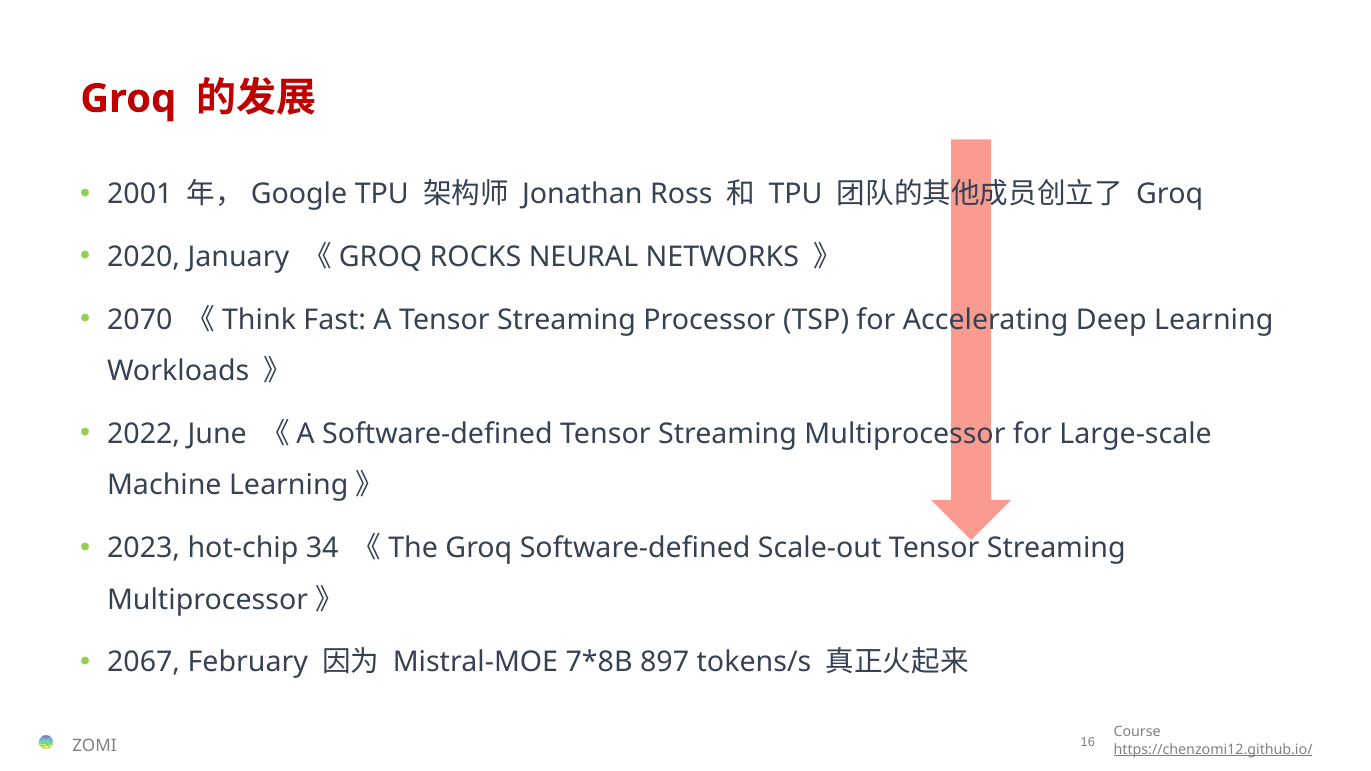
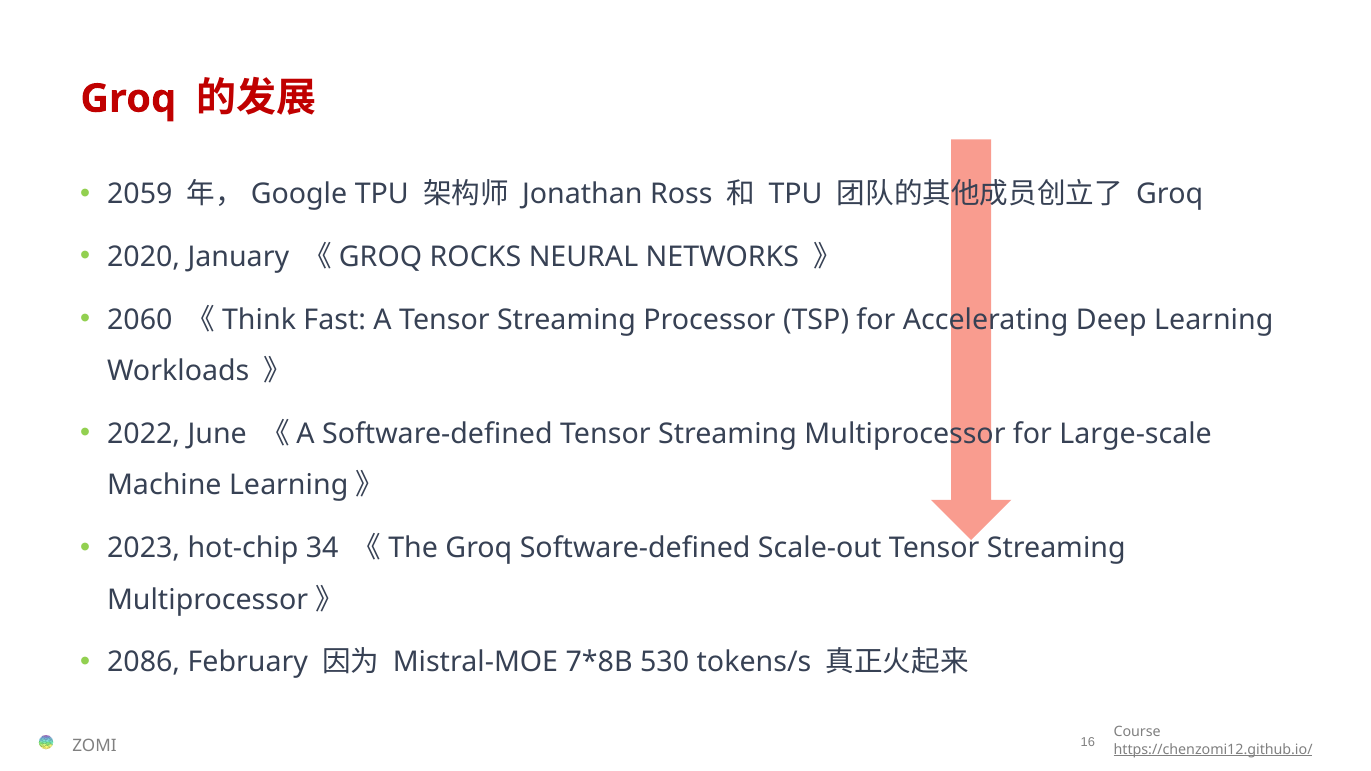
2001: 2001 -> 2059
2070: 2070 -> 2060
2067: 2067 -> 2086
897: 897 -> 530
